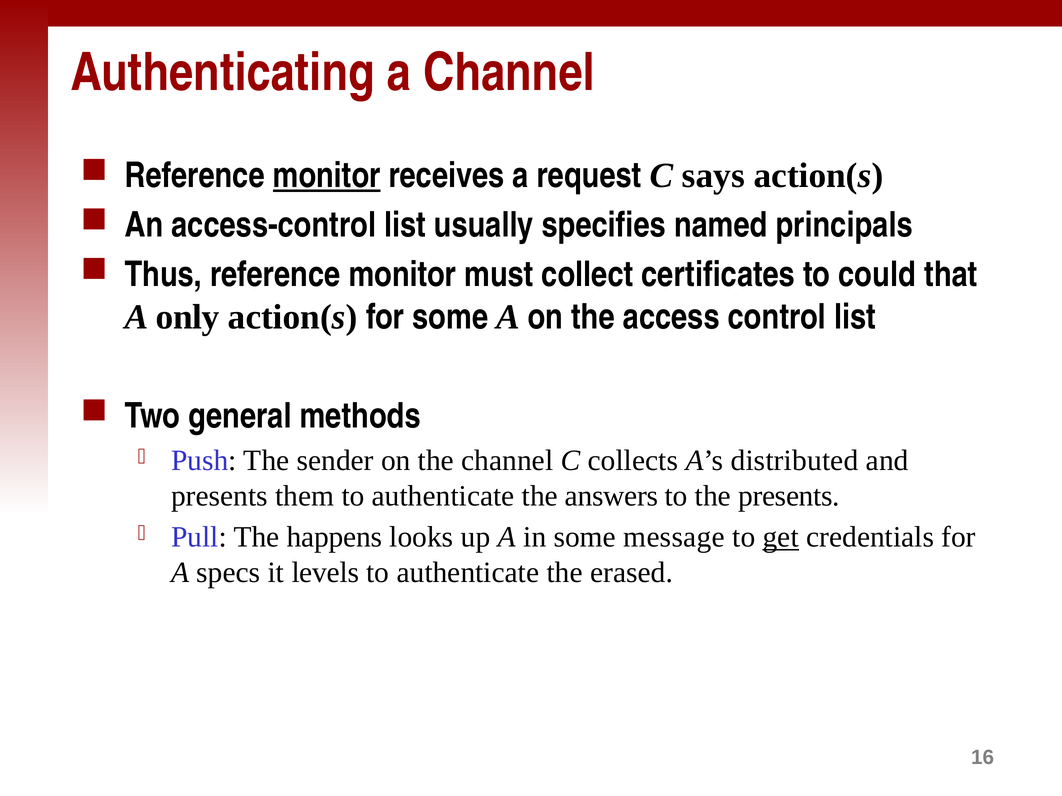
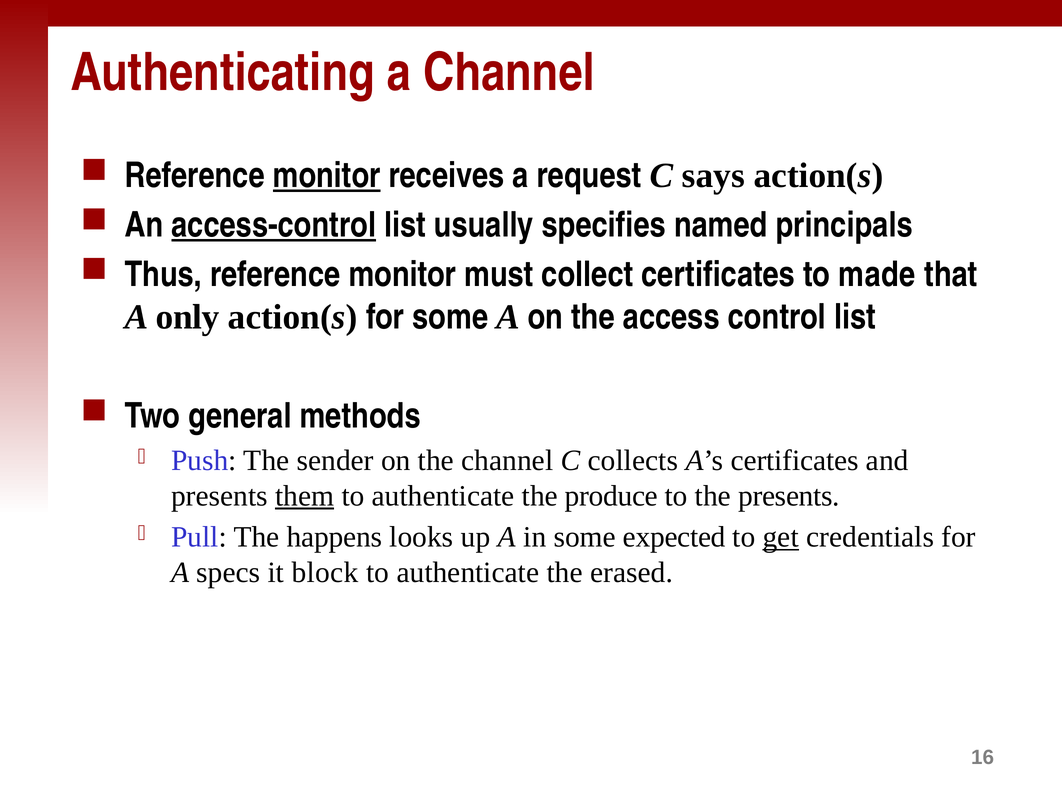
access-control underline: none -> present
could: could -> made
A’s distributed: distributed -> certificates
them underline: none -> present
answers: answers -> produce
message: message -> expected
levels: levels -> block
